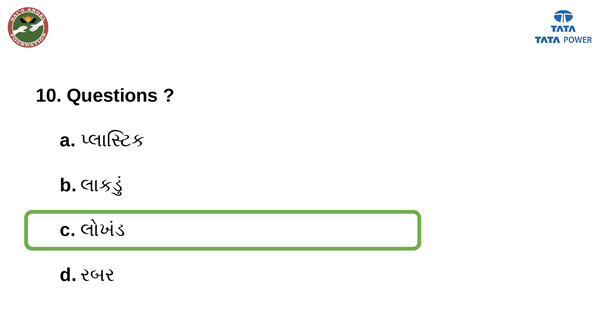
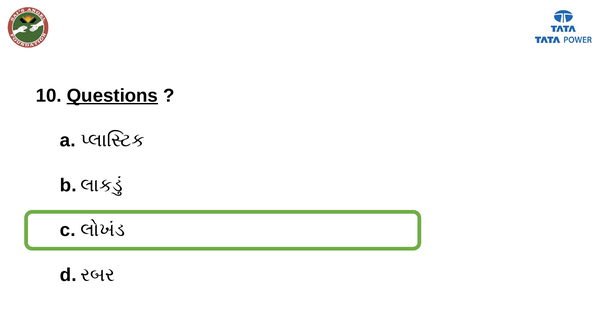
Questions underline: none -> present
